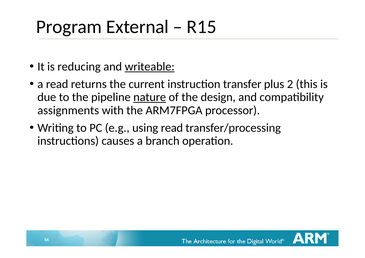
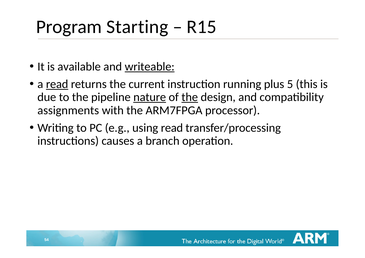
External: External -> Starting
reducing: reducing -> available
read at (57, 84) underline: none -> present
transfer: transfer -> running
2: 2 -> 5
the at (190, 97) underline: none -> present
